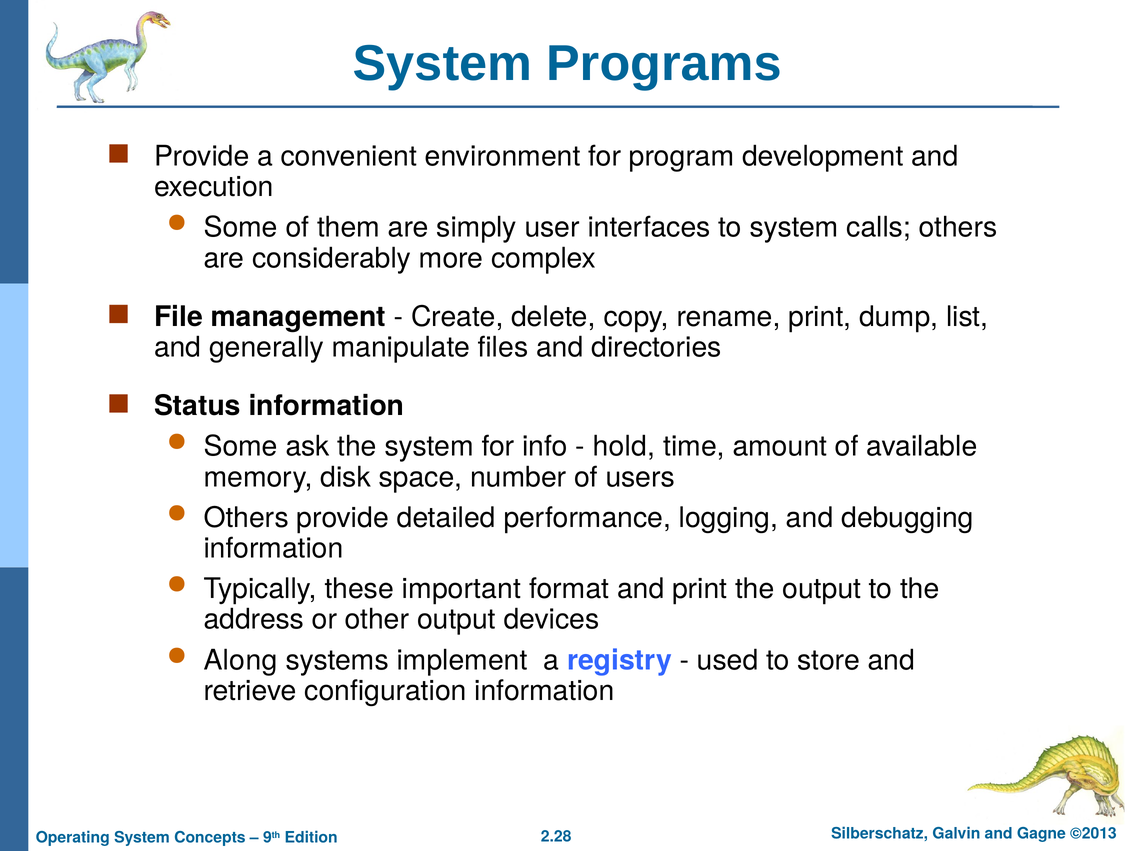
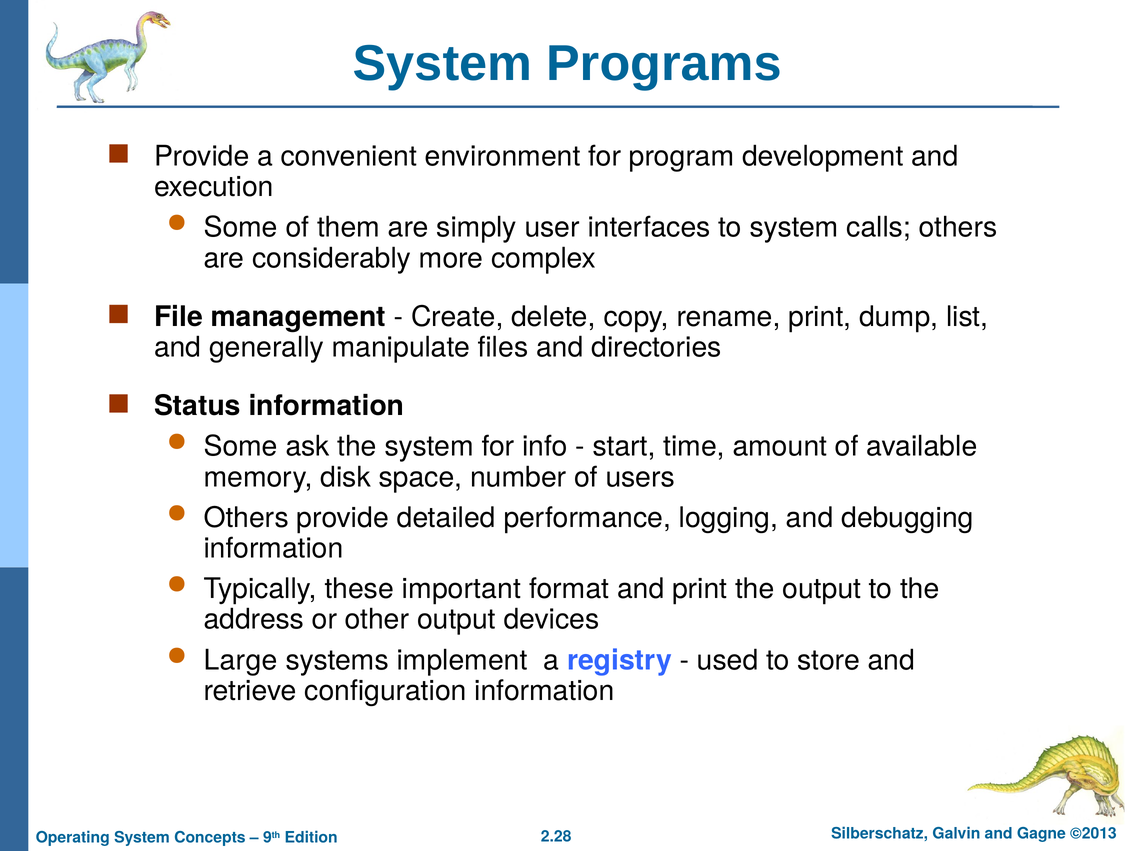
hold: hold -> start
Along: Along -> Large
